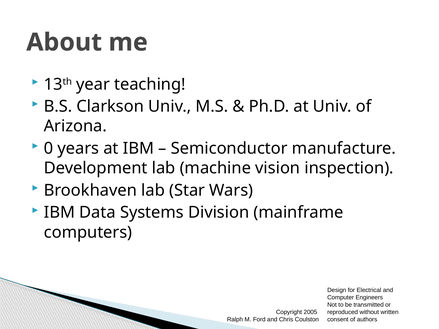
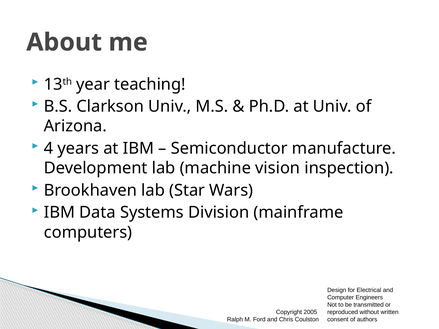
0: 0 -> 4
